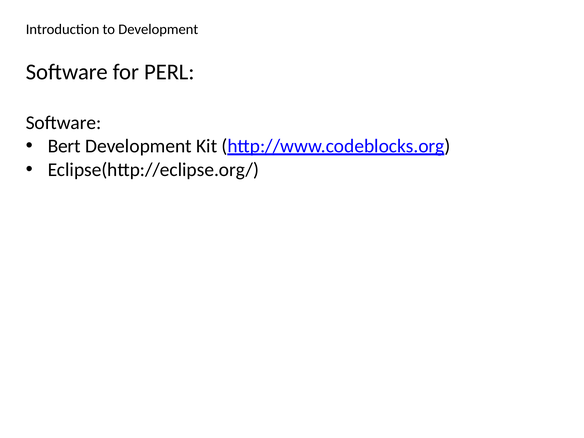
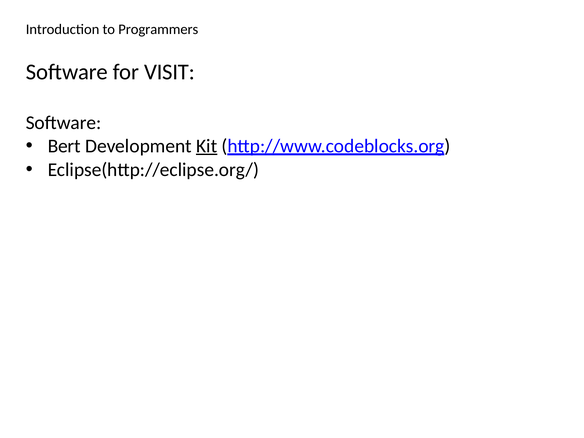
to Development: Development -> Programmers
PERL: PERL -> VISIT
Kit underline: none -> present
